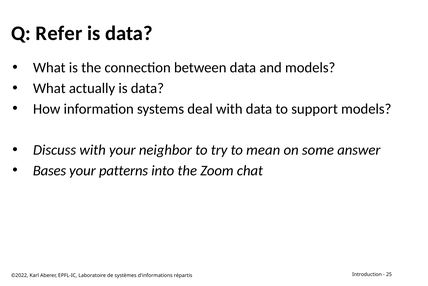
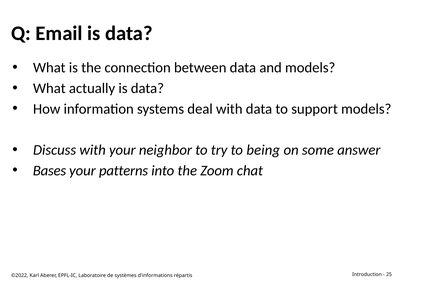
Refer: Refer -> Email
mean: mean -> being
